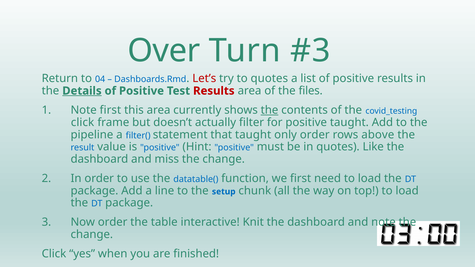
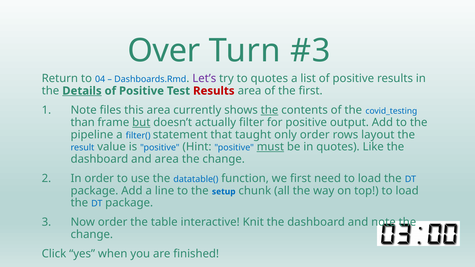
Let’s colour: red -> purple
the files: files -> first
Note first: first -> files
click at (83, 122): click -> than
but underline: none -> present
positive taught: taught -> output
above: above -> layout
must underline: none -> present
and miss: miss -> area
